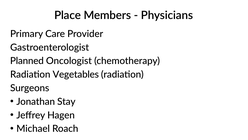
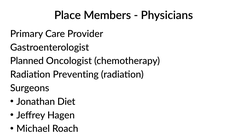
Vegetables: Vegetables -> Preventing
Stay: Stay -> Diet
